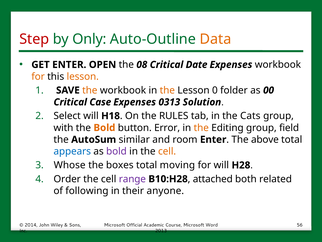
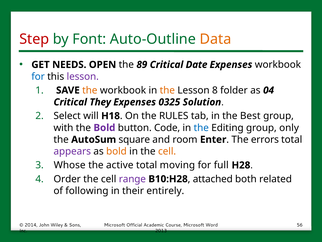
Only: Only -> Font
GET ENTER: ENTER -> NEEDS
08: 08 -> 89
for at (38, 76) colour: orange -> blue
lesson at (83, 76) colour: orange -> purple
0: 0 -> 8
00: 00 -> 04
Case: Case -> They
0313: 0313 -> 0325
Cats: Cats -> Best
Bold at (104, 127) colour: orange -> purple
Error: Error -> Code
the at (201, 127) colour: orange -> blue
field: field -> only
similar: similar -> square
above: above -> errors
appears colour: blue -> purple
bold at (116, 151) colour: purple -> orange
boxes: boxes -> active
for will: will -> full
anyone: anyone -> entirely
